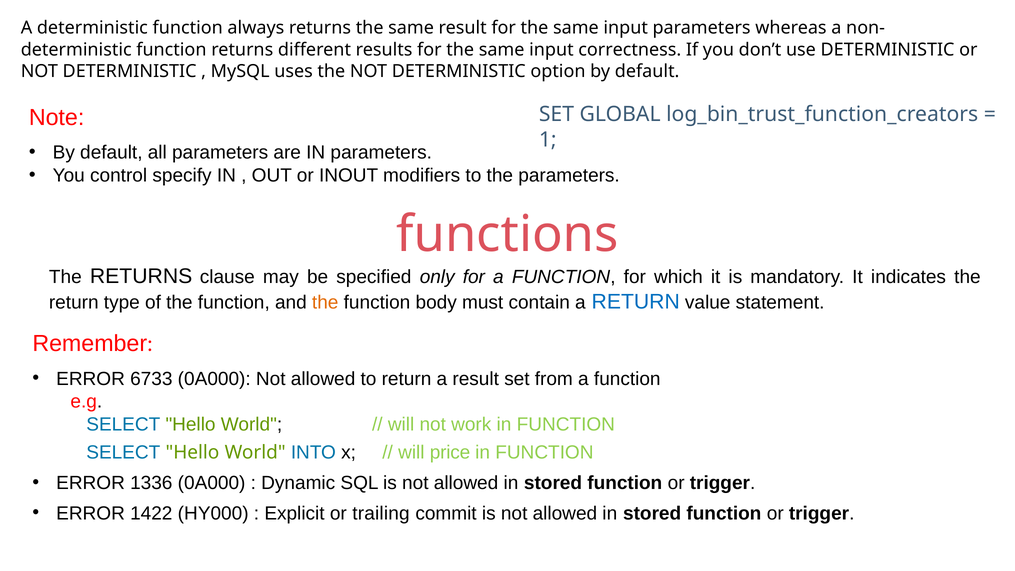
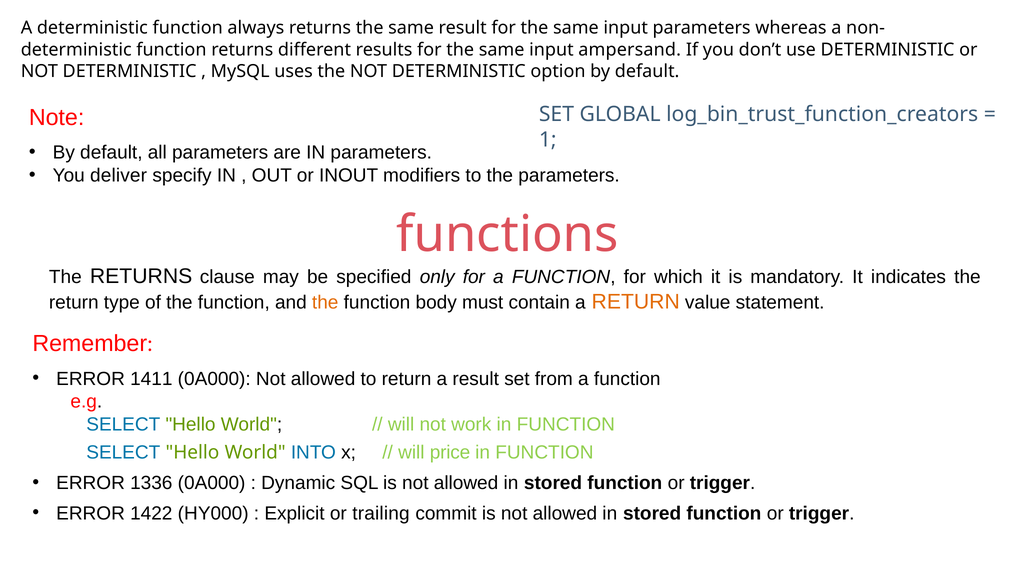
correctness: correctness -> ampersand
control: control -> deliver
RETURN at (636, 302) colour: blue -> orange
6733: 6733 -> 1411
